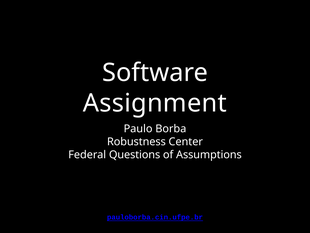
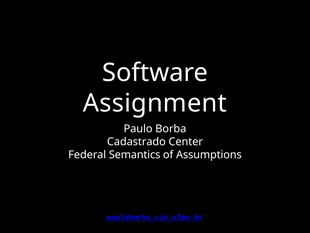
Robustness: Robustness -> Cadastrado
Questions: Questions -> Semantics
